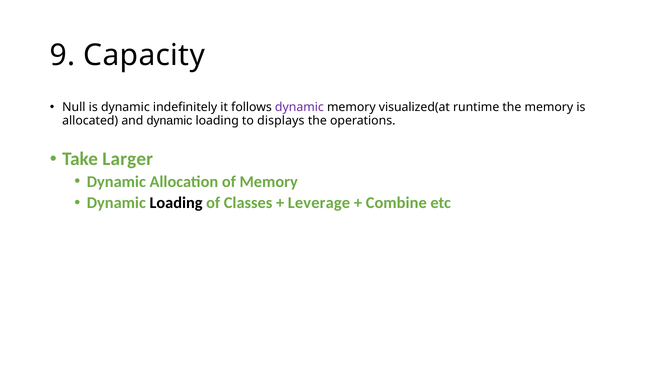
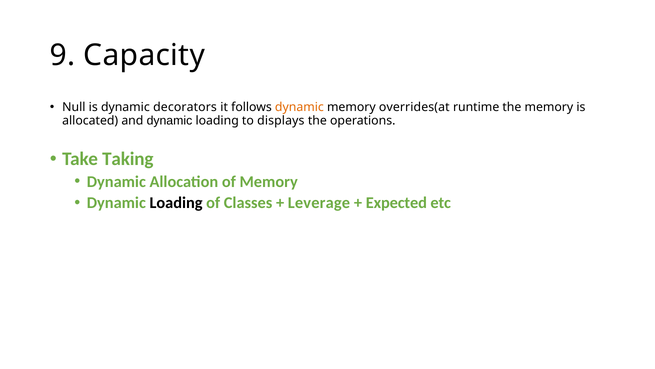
indefinitely: indefinitely -> decorators
dynamic at (299, 107) colour: purple -> orange
visualized(at: visualized(at -> overrides(at
Larger: Larger -> Taking
Combine: Combine -> Expected
